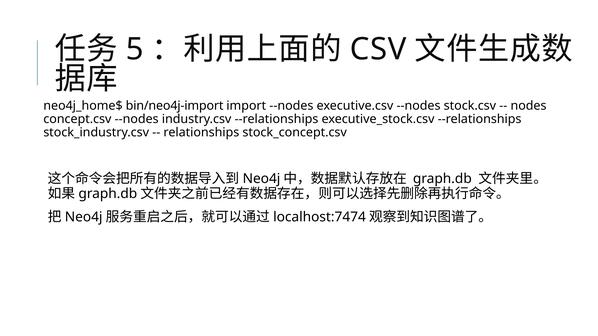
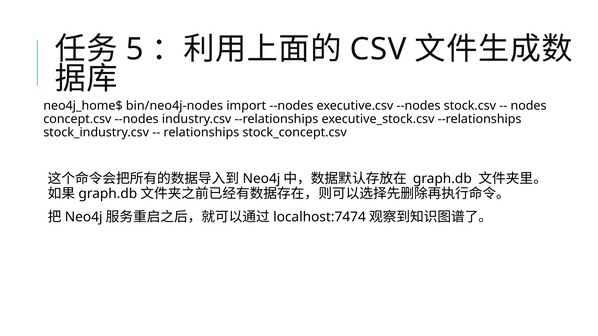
bin/neo4j-import: bin/neo4j-import -> bin/neo4j-nodes
